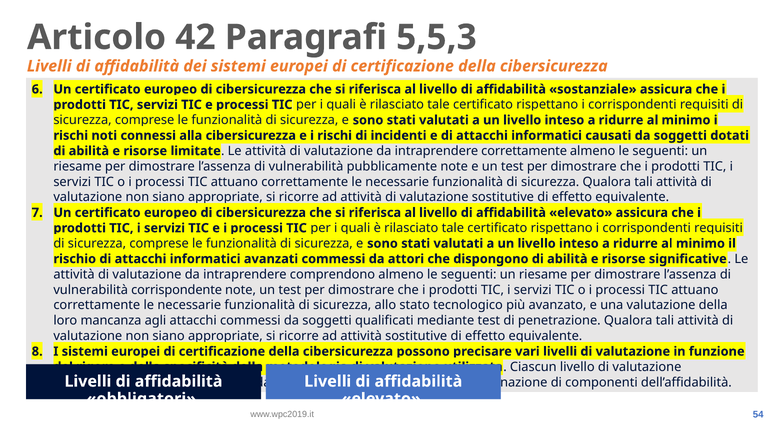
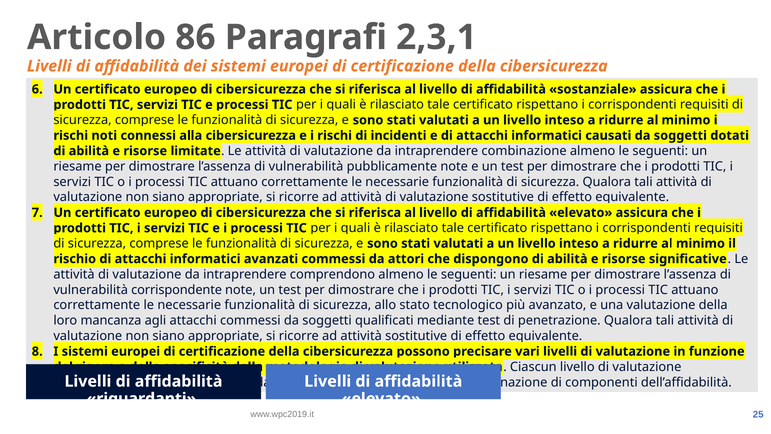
42: 42 -> 86
5,5,3: 5,5,3 -> 2,3,1
intraprendere correttamente: correttamente -> combinazione
obbligatori: obbligatori -> riguardanti
54: 54 -> 25
